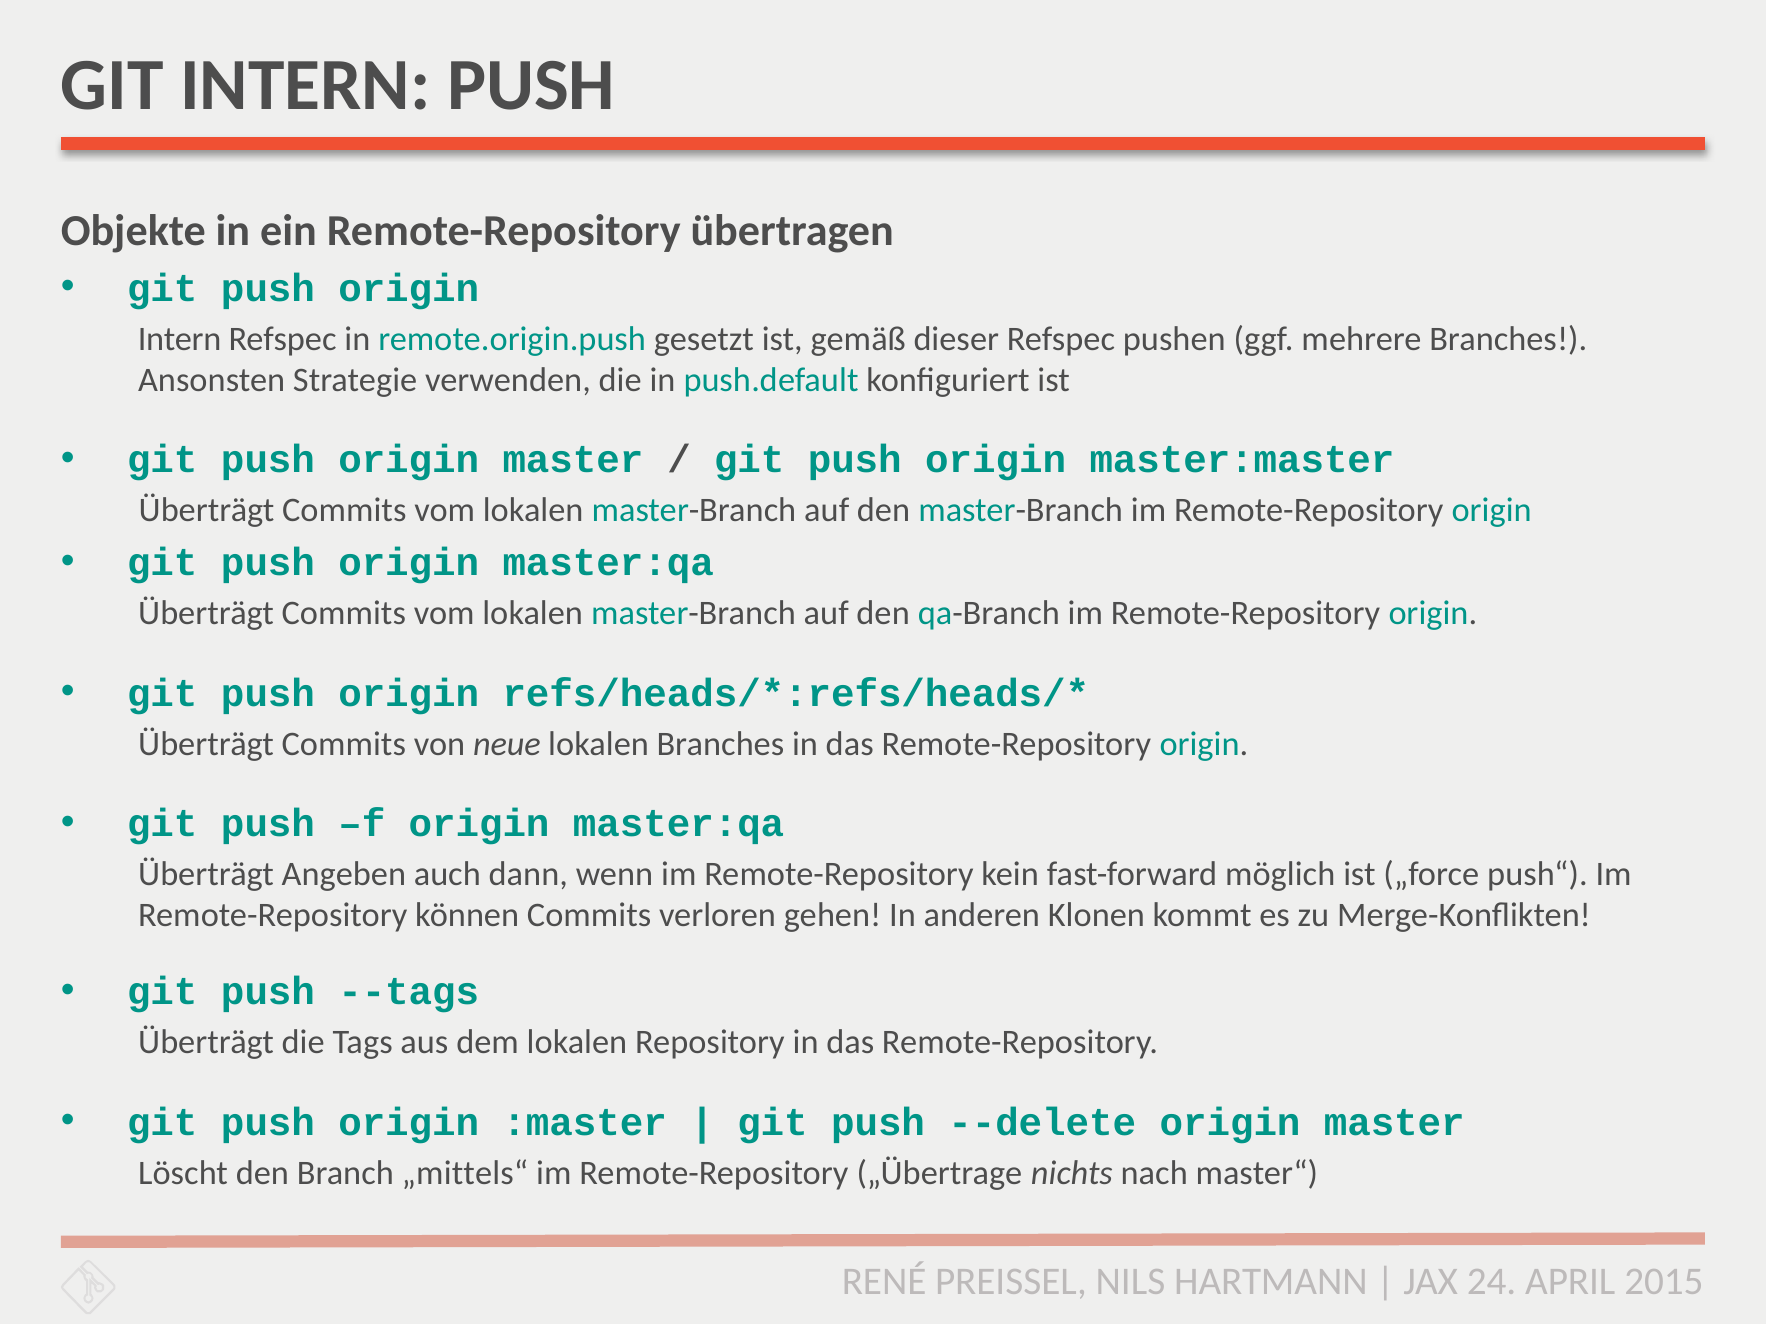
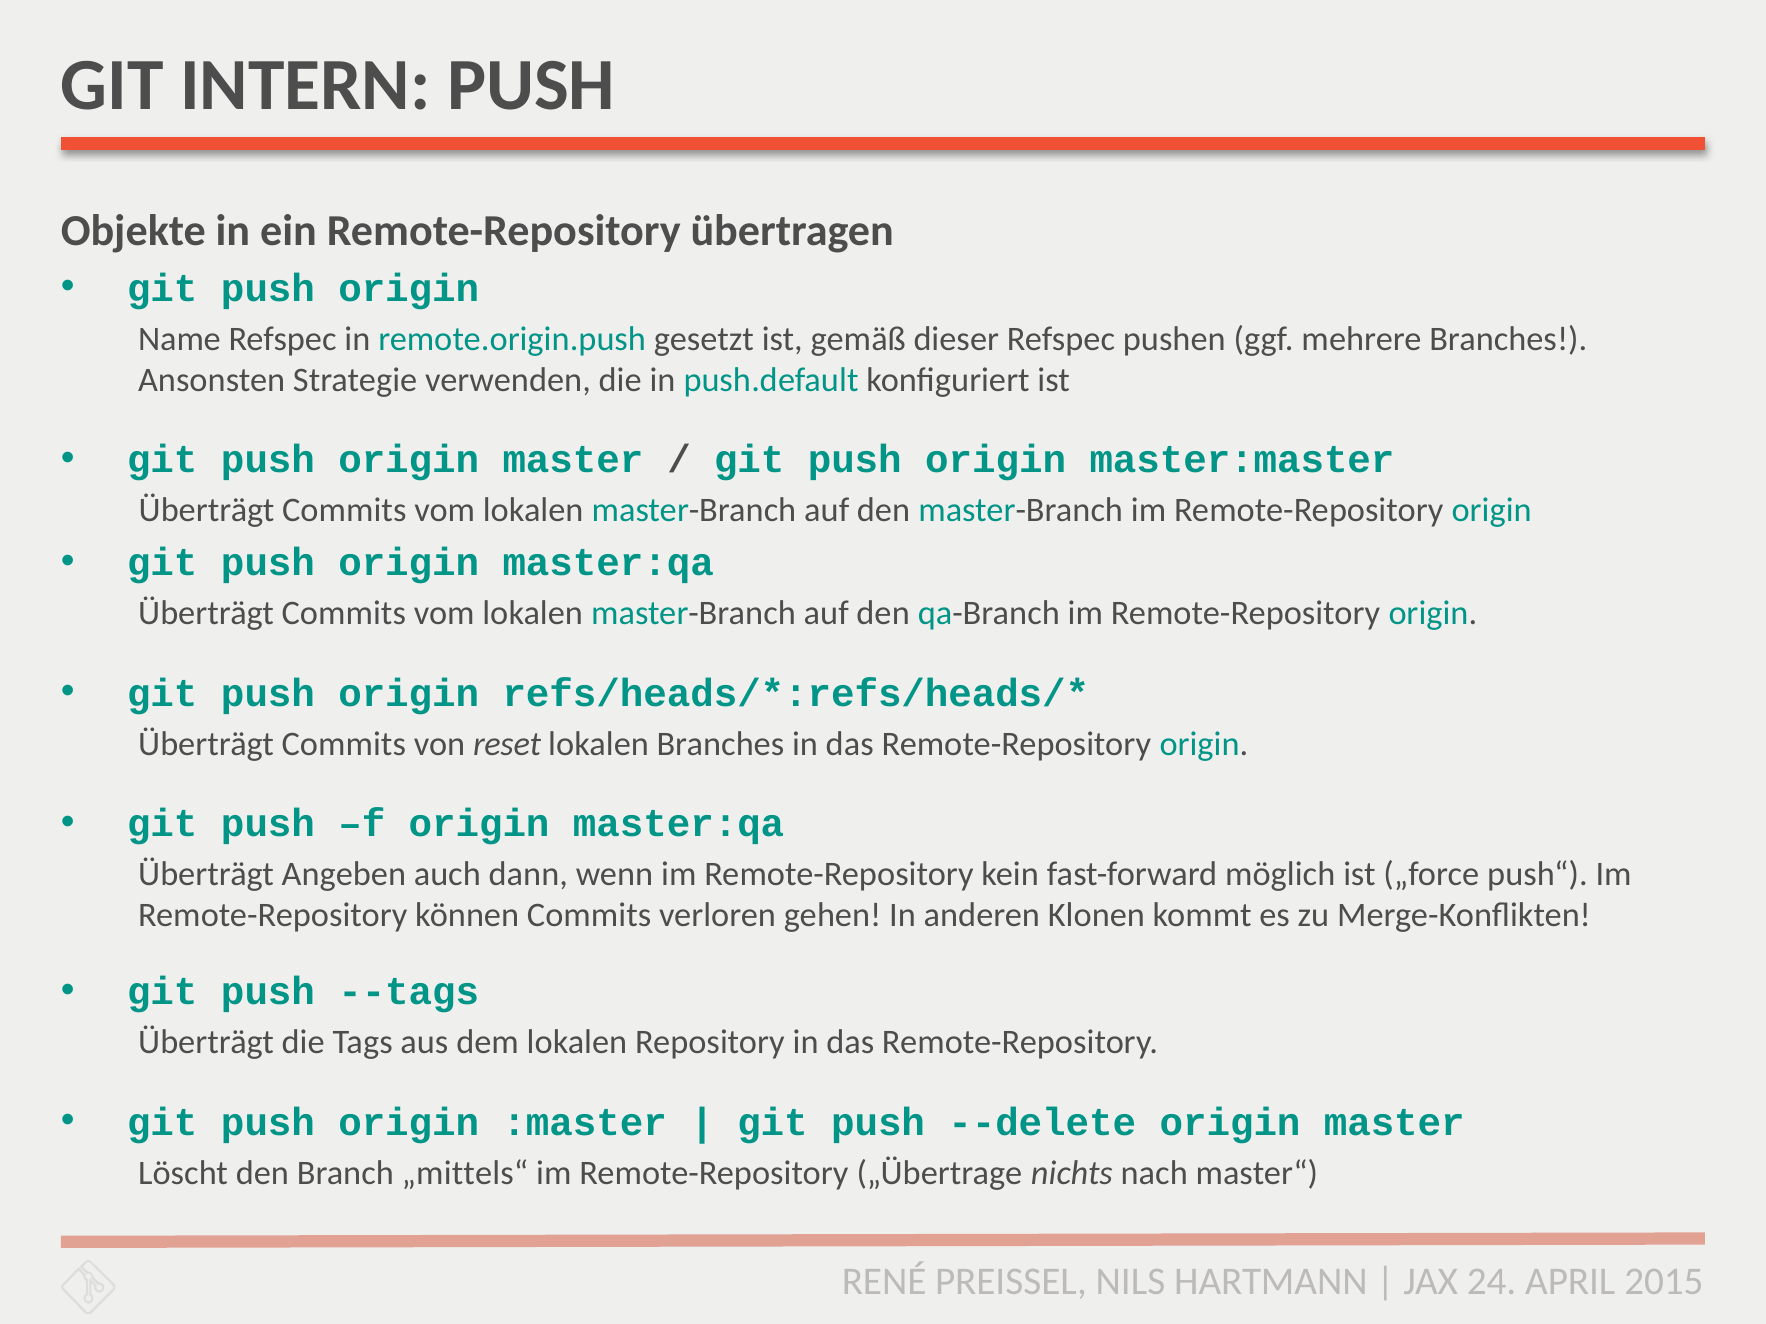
Intern at (180, 339): Intern -> Name
neue: neue -> reset
